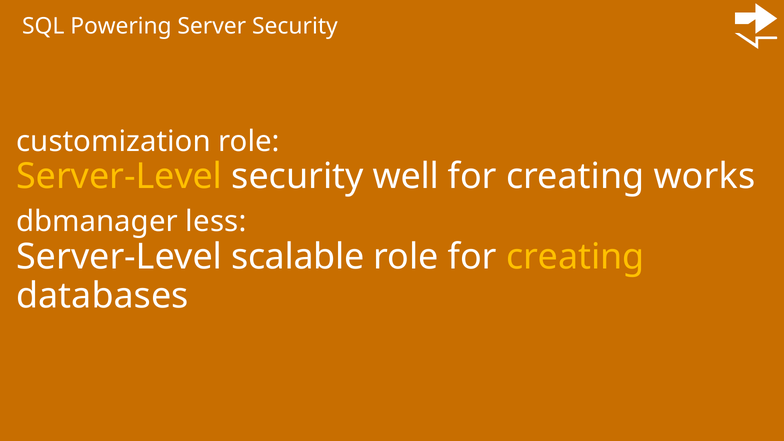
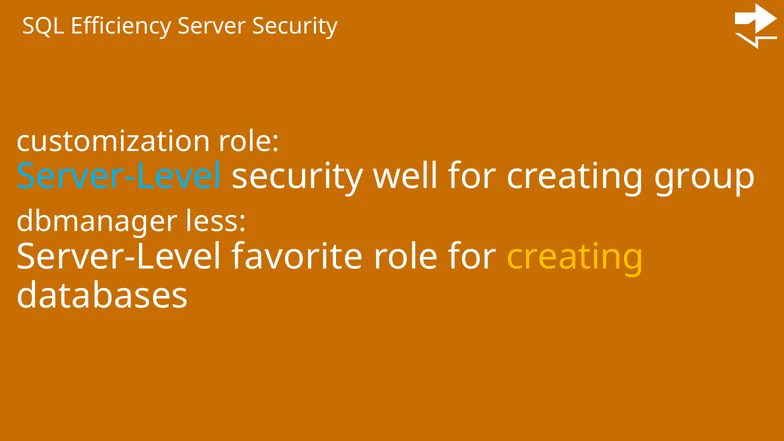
Powering: Powering -> Efficiency
Server-Level at (119, 177) colour: yellow -> light blue
works: works -> group
scalable: scalable -> favorite
